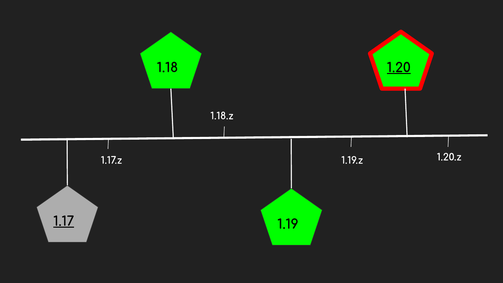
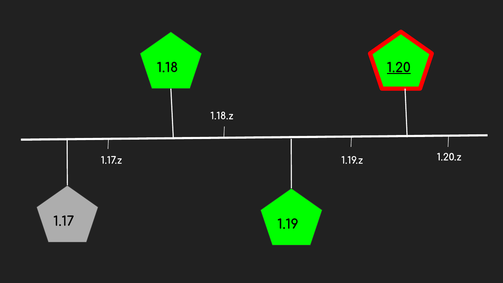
1.17 underline: present -> none
